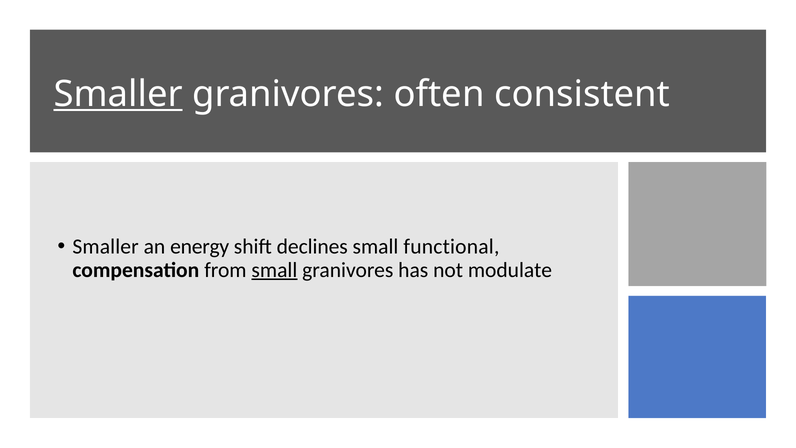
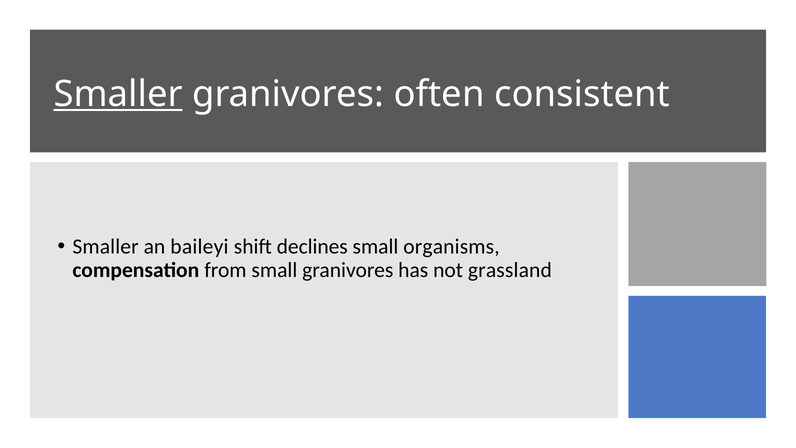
energy: energy -> baileyi
functional: functional -> organisms
small at (274, 270) underline: present -> none
modulate: modulate -> grassland
